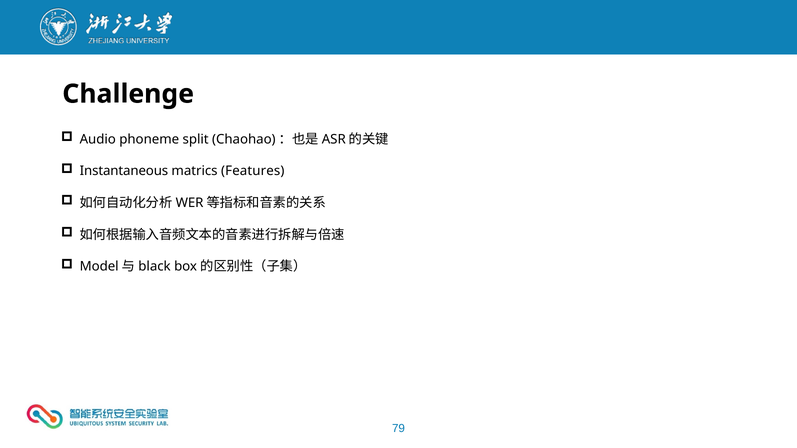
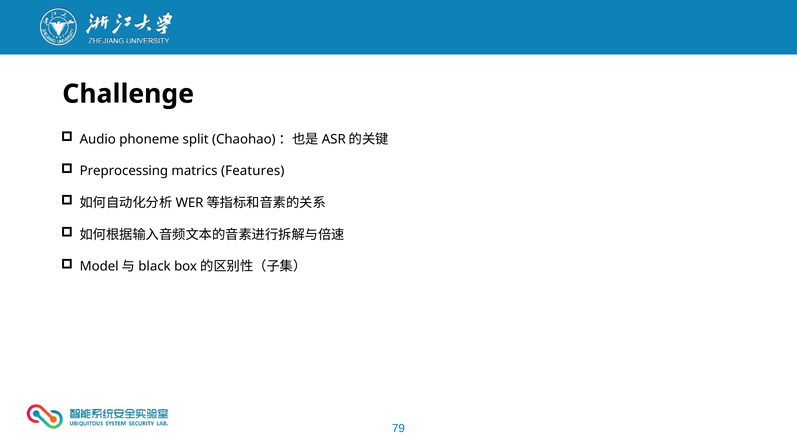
Instantaneous: Instantaneous -> Preprocessing
